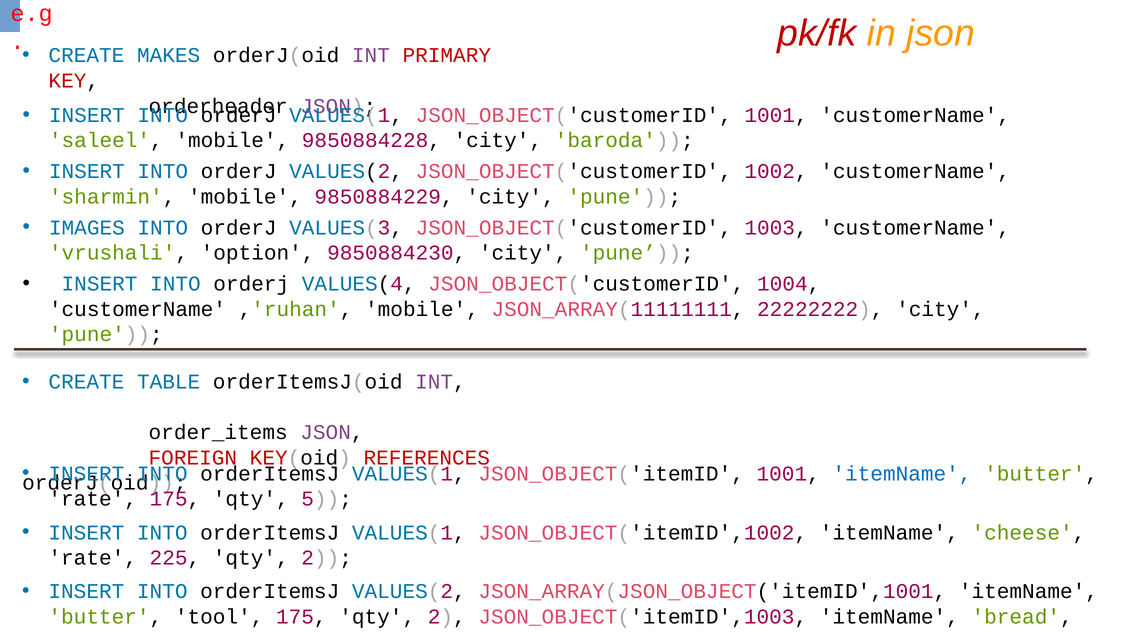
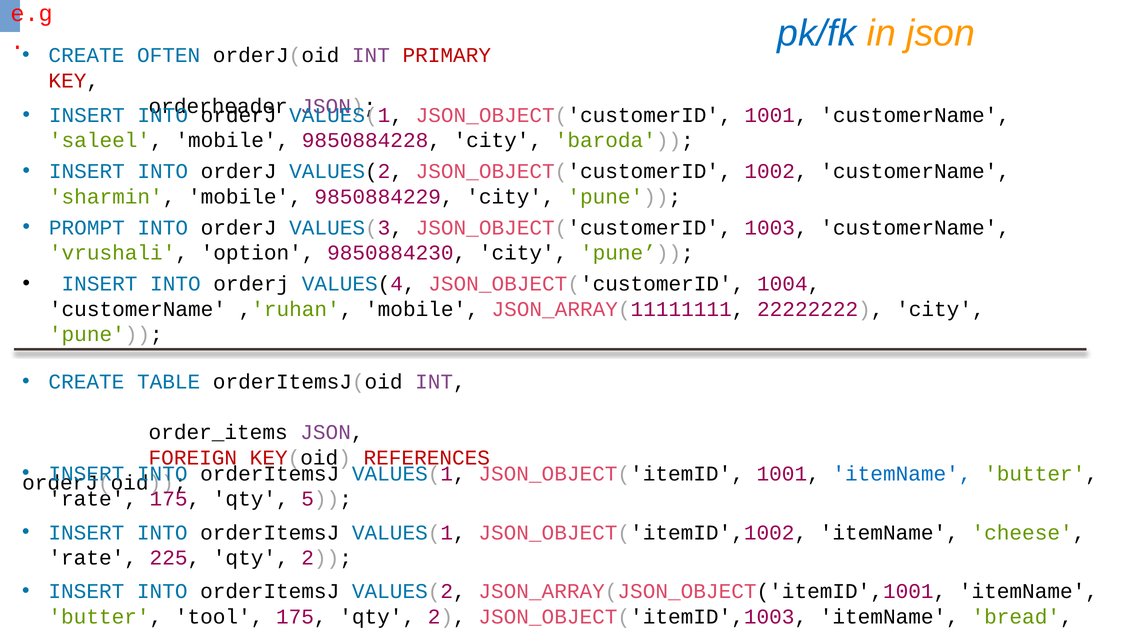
pk/fk colour: red -> blue
MAKES: MAKES -> OFTEN
IMAGES: IMAGES -> PROMPT
